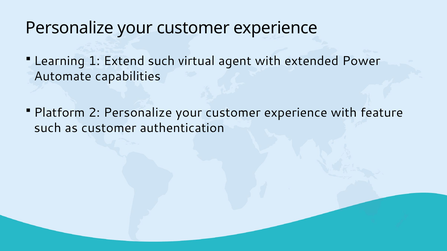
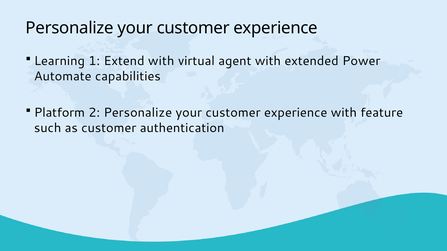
Extend such: such -> with
